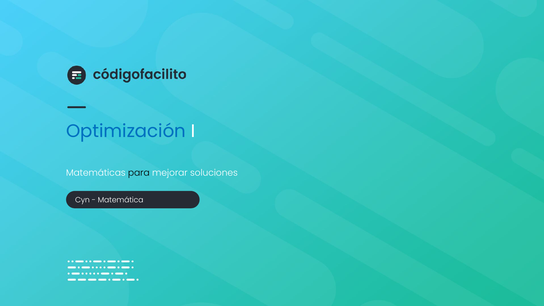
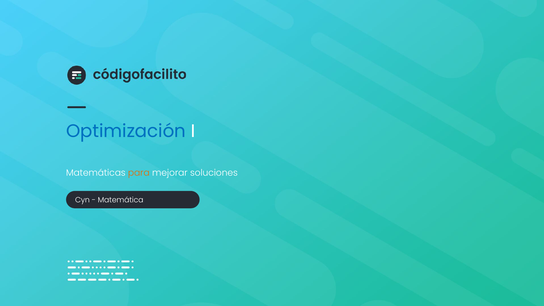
para colour: black -> orange
